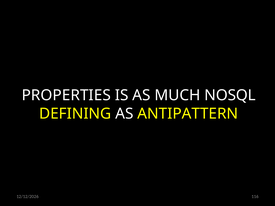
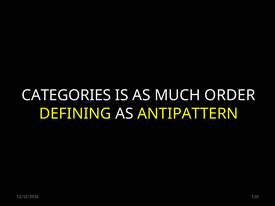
PROPERTIES: PROPERTIES -> CATEGORIES
NOSQL: NOSQL -> ORDER
